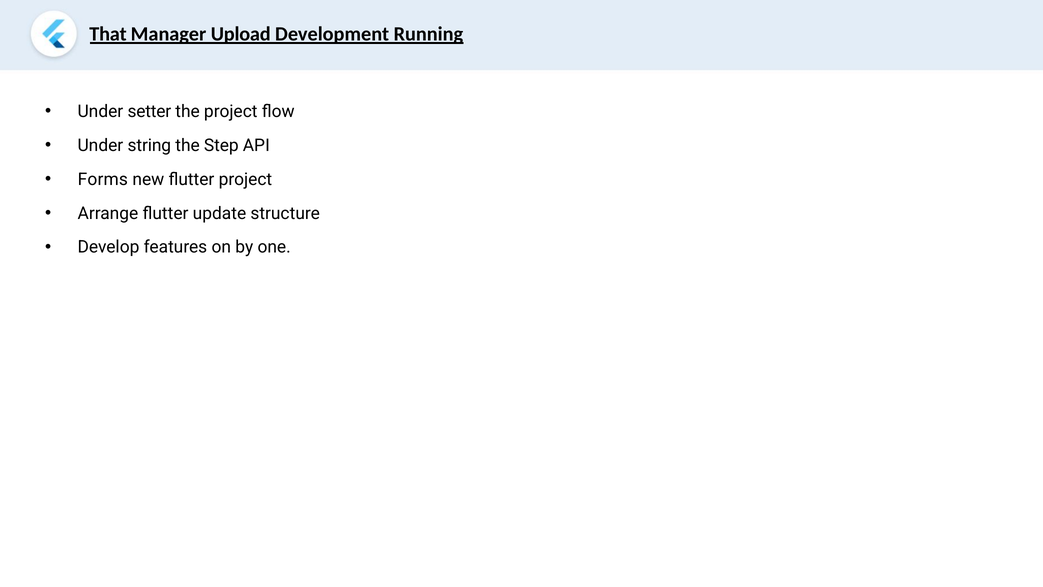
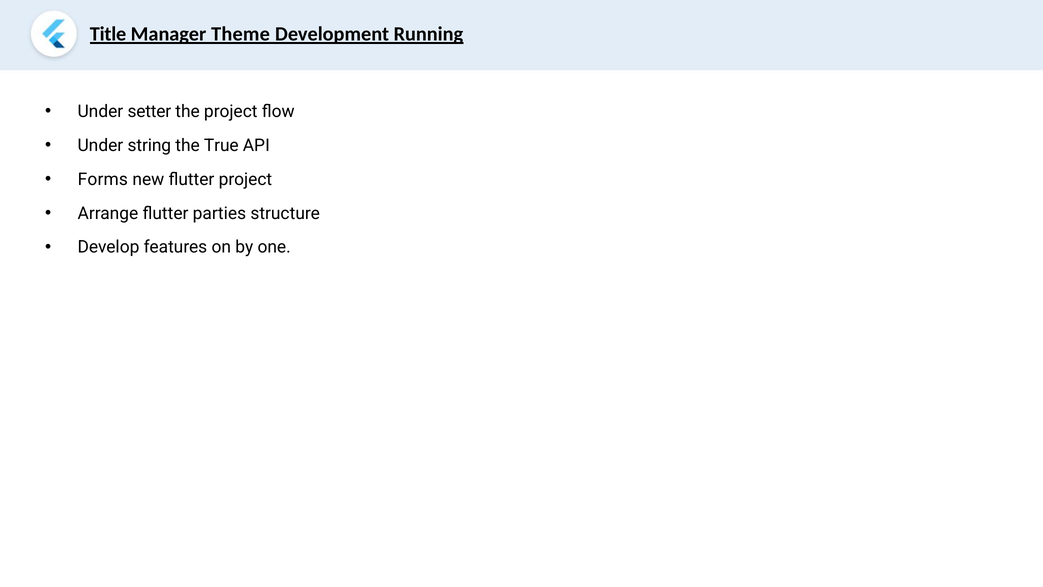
That: That -> Title
Upload: Upload -> Theme
Step: Step -> True
update: update -> parties
